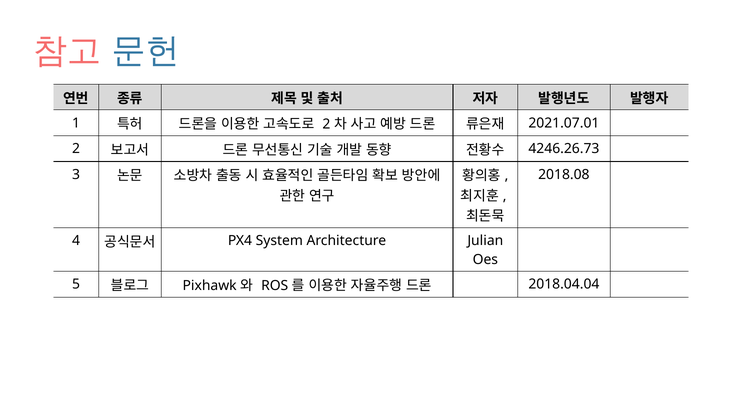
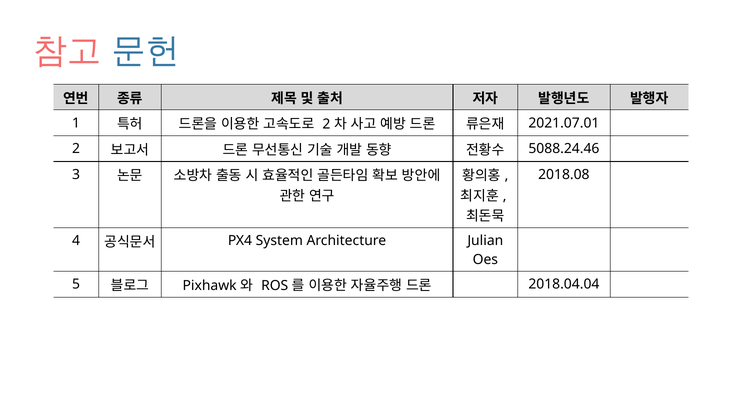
4246.26.73: 4246.26.73 -> 5088.24.46
